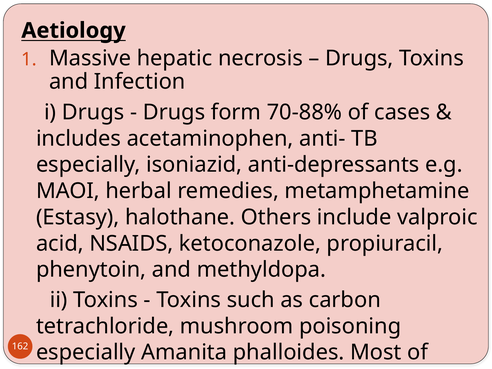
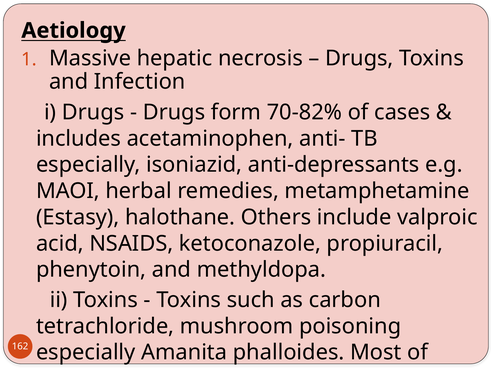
70-88%: 70-88% -> 70-82%
